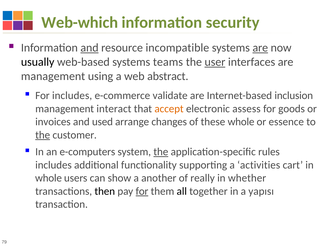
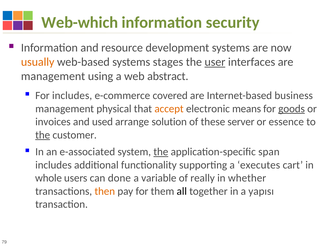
and at (89, 48) underline: present -> none
incompatible: incompatible -> development
are at (260, 48) underline: present -> none
usually colour: black -> orange
teams: teams -> stages
validate: validate -> covered
inclusion: inclusion -> business
interact: interact -> physical
assess: assess -> means
goods underline: none -> present
changes: changes -> solution
these whole: whole -> server
e-computers: e-computers -> e-associated
rules: rules -> span
activities: activities -> executes
show: show -> done
another: another -> variable
then colour: black -> orange
for at (142, 191) underline: present -> none
